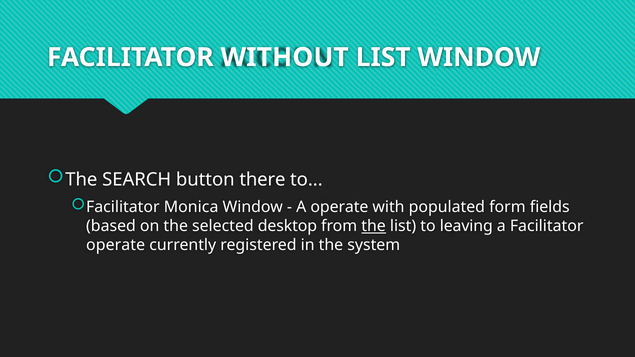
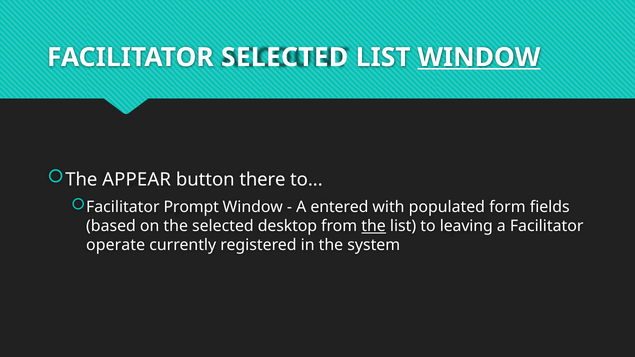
FACILITATOR WITHOUT: WITHOUT -> SELECTED
WINDOW at (479, 57) underline: none -> present
SEARCH: SEARCH -> APPEAR
Monica: Monica -> Prompt
A operate: operate -> entered
